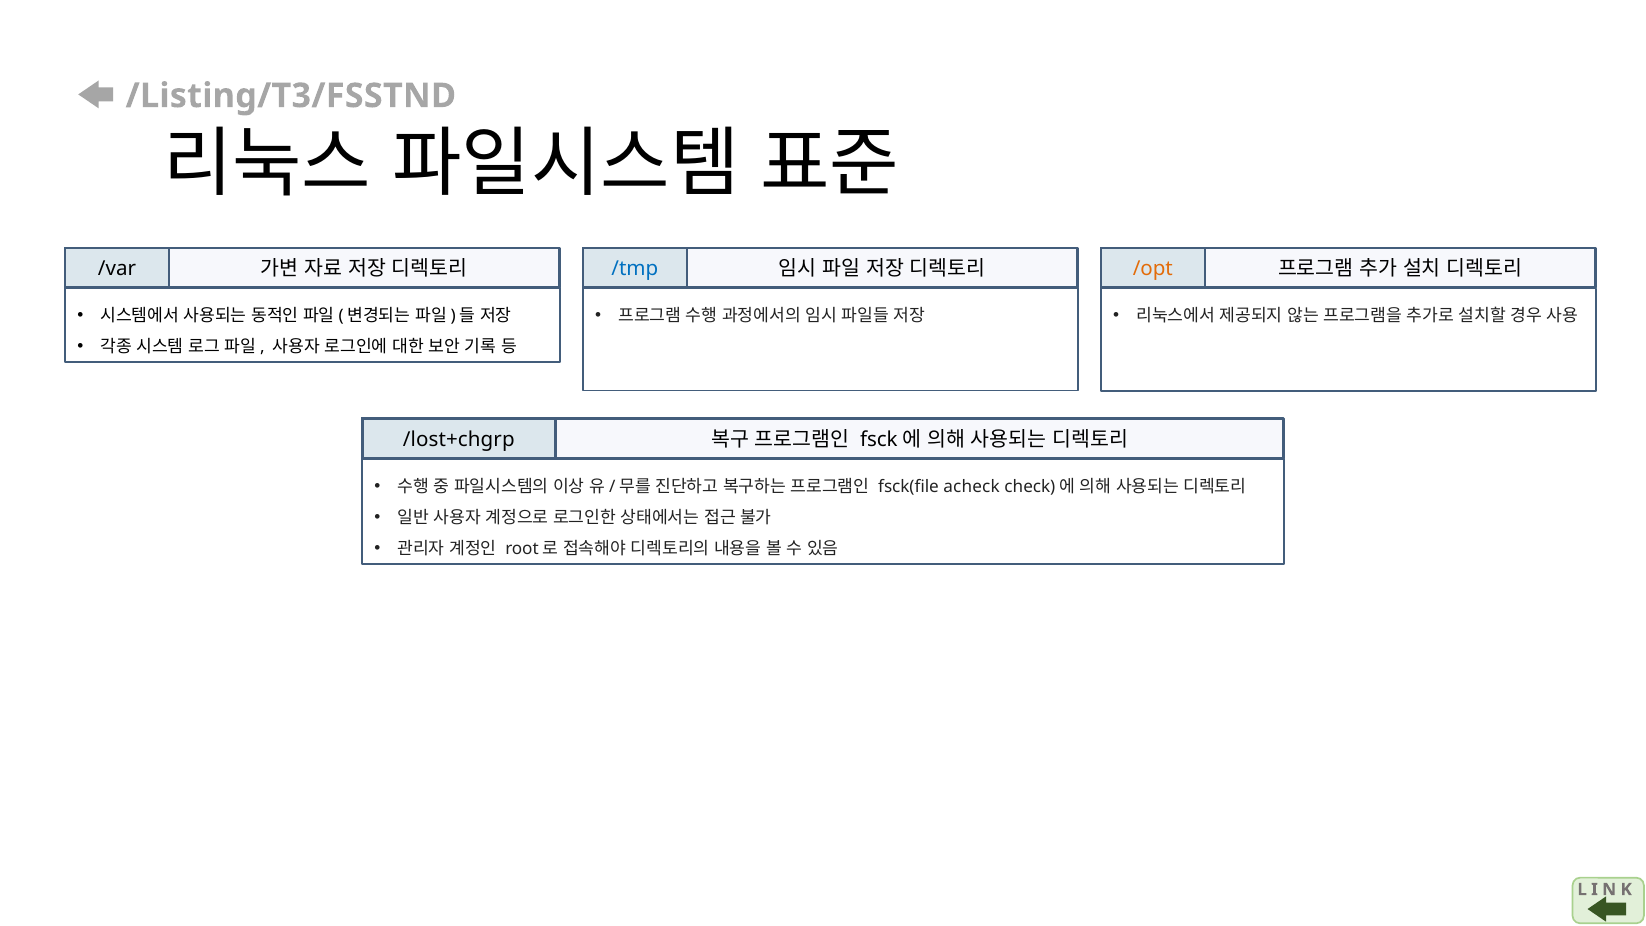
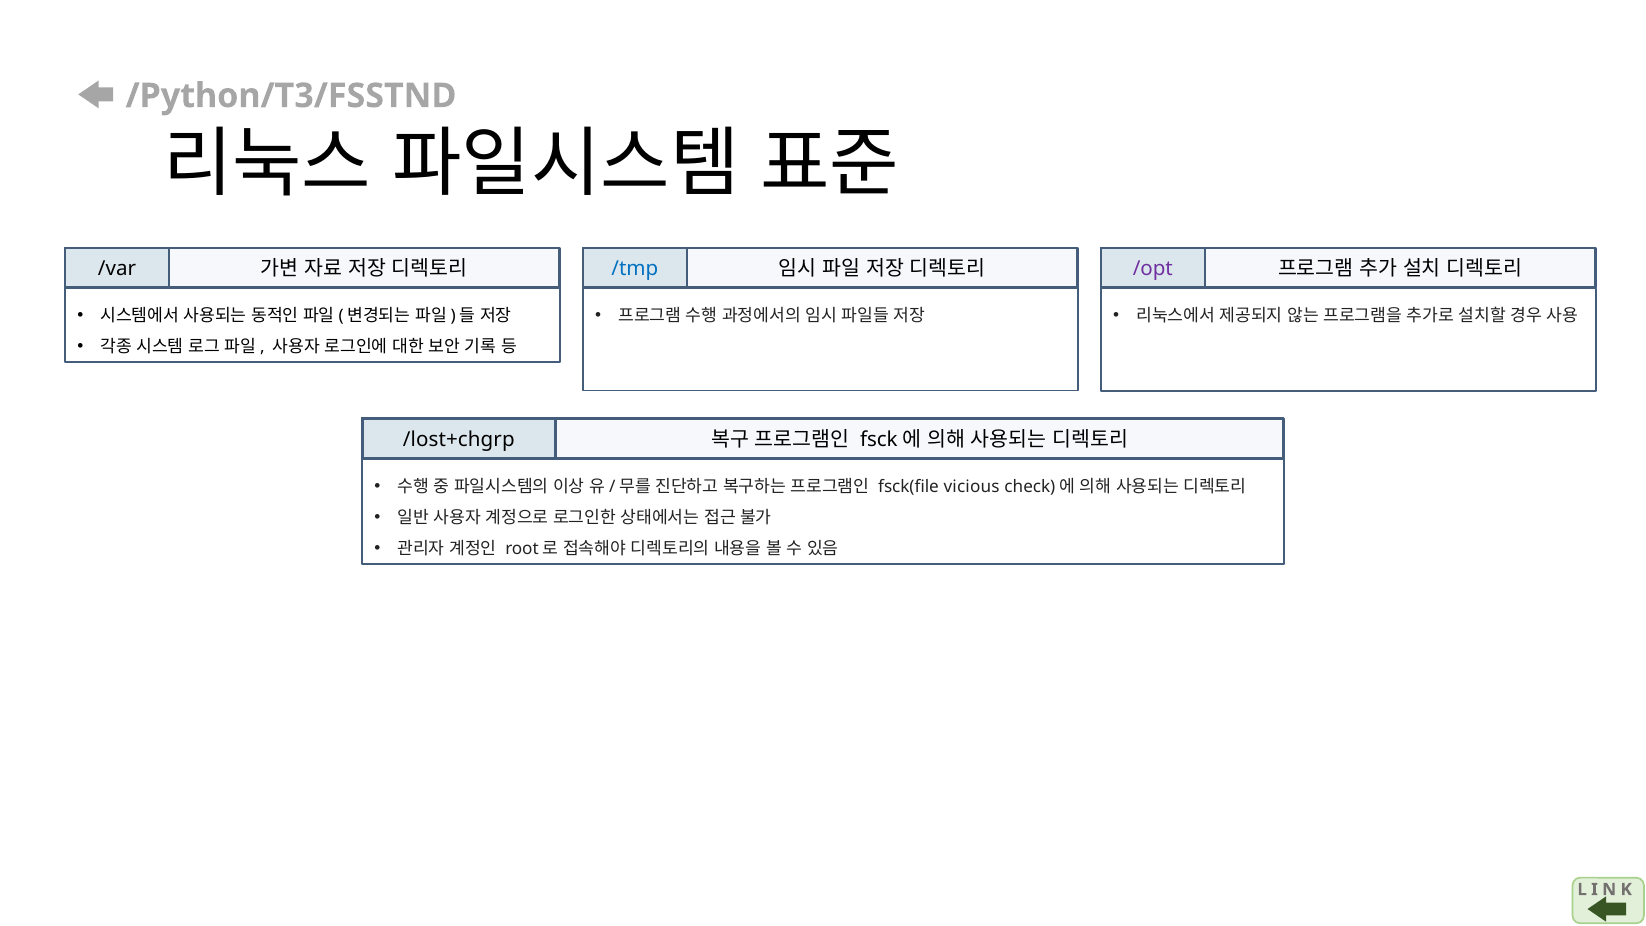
/Listing/T3/FSSTND: /Listing/T3/FSSTND -> /Python/T3/FSSTND
/opt colour: orange -> purple
acheck: acheck -> vicious
